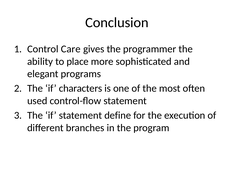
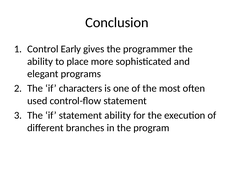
Care: Care -> Early
statement define: define -> ability
